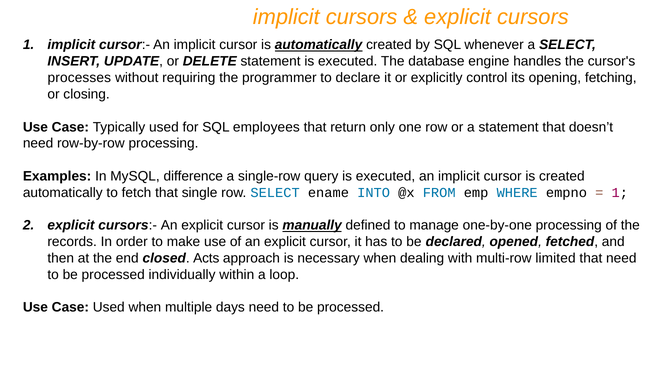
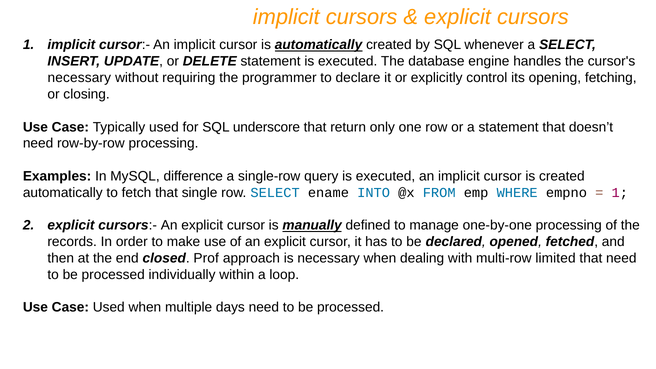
processes at (79, 78): processes -> necessary
employees: employees -> underscore
Acts: Acts -> Prof
